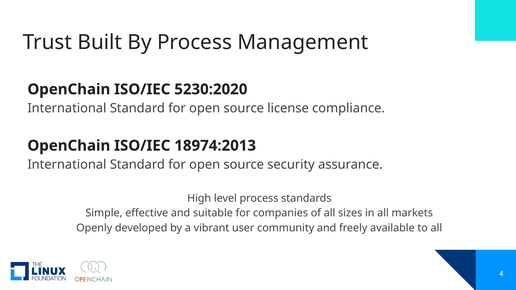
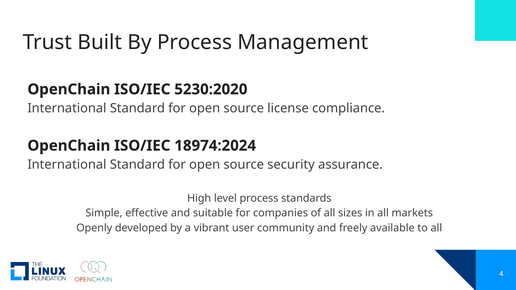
18974:2013: 18974:2013 -> 18974:2024
